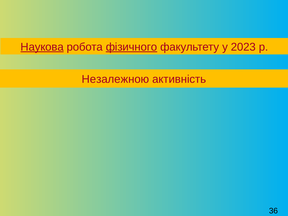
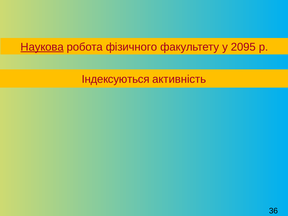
фізичного underline: present -> none
2023: 2023 -> 2095
Незалежною: Незалежною -> Індексуються
